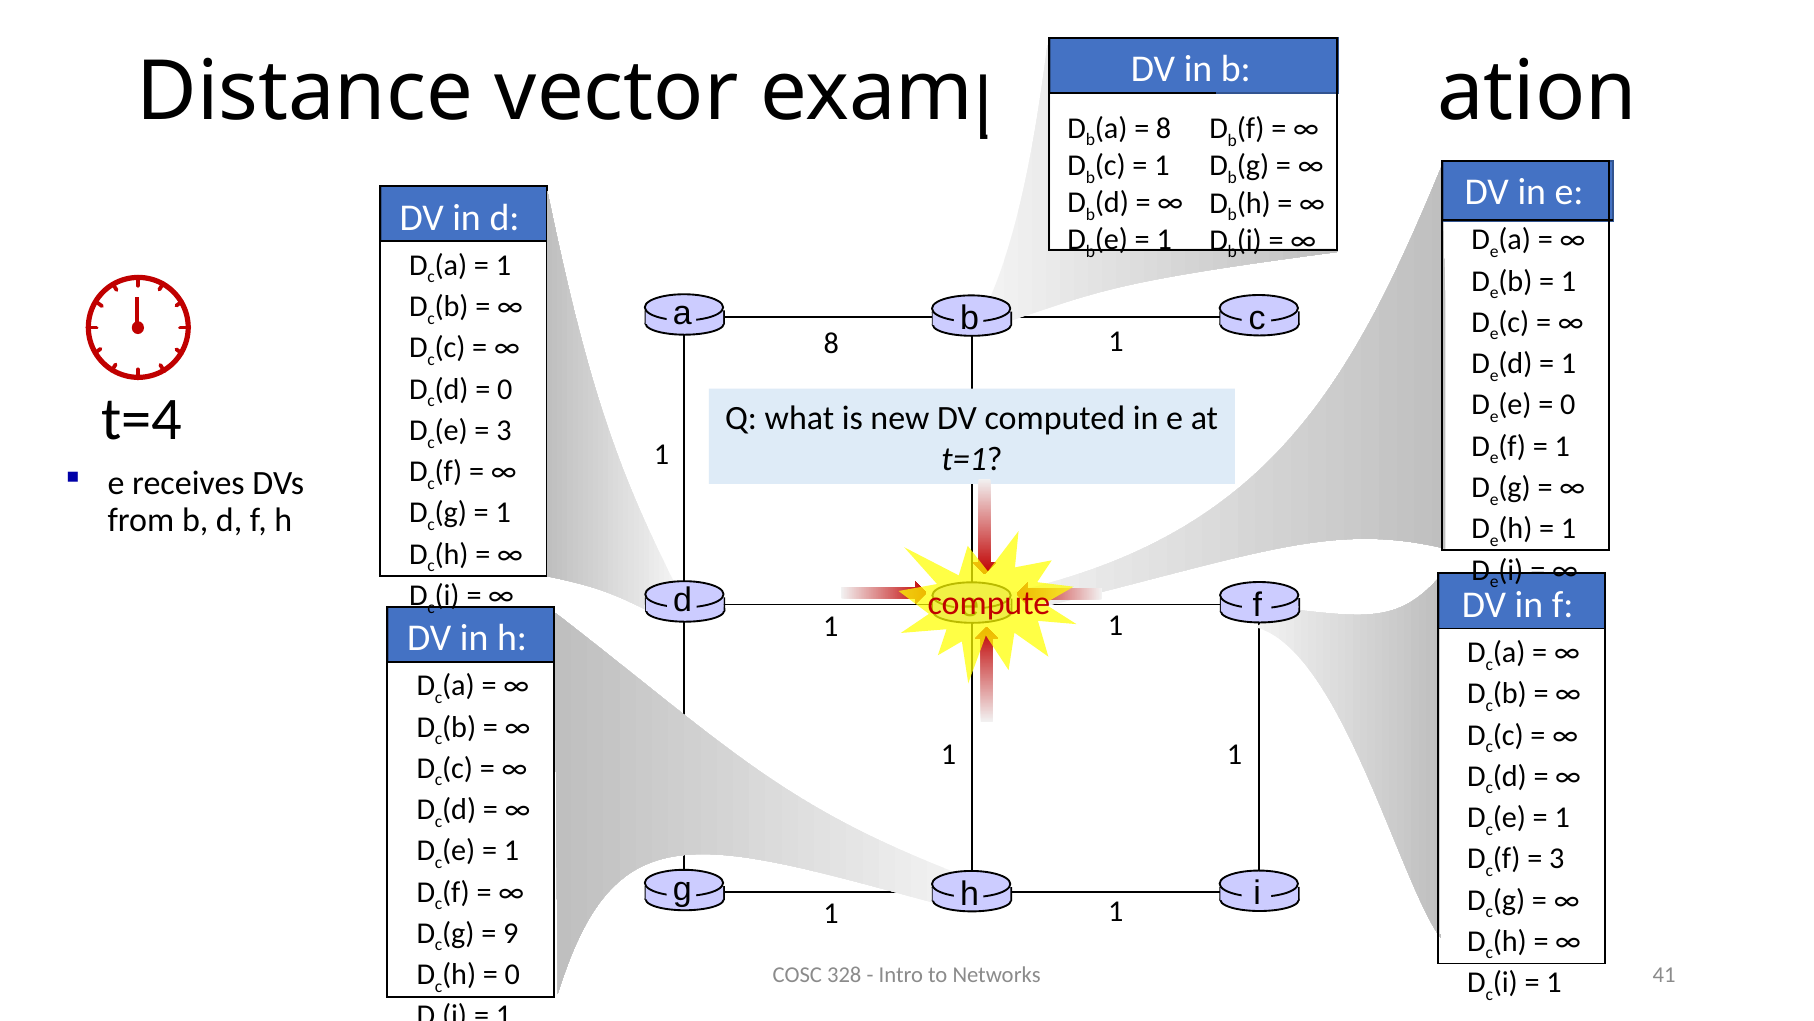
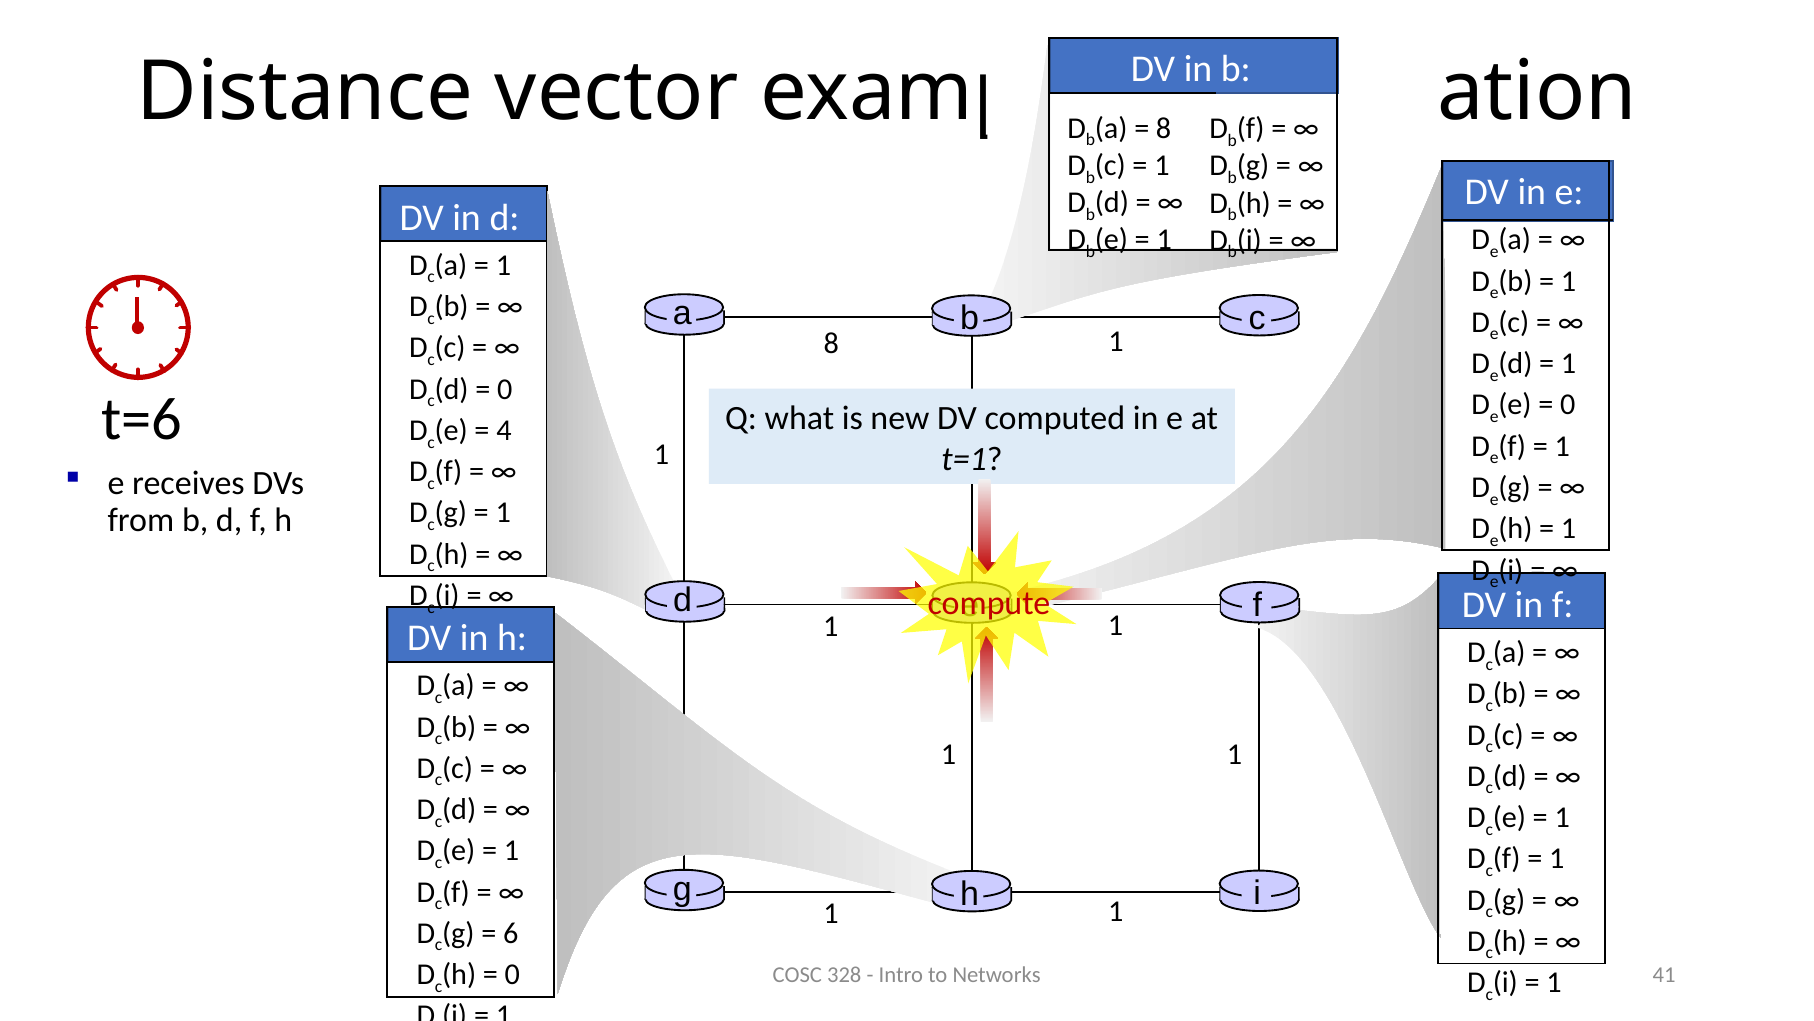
t=4: t=4 -> t=6
3 at (504, 430): 3 -> 4
3 at (1557, 858): 3 -> 1
9: 9 -> 6
